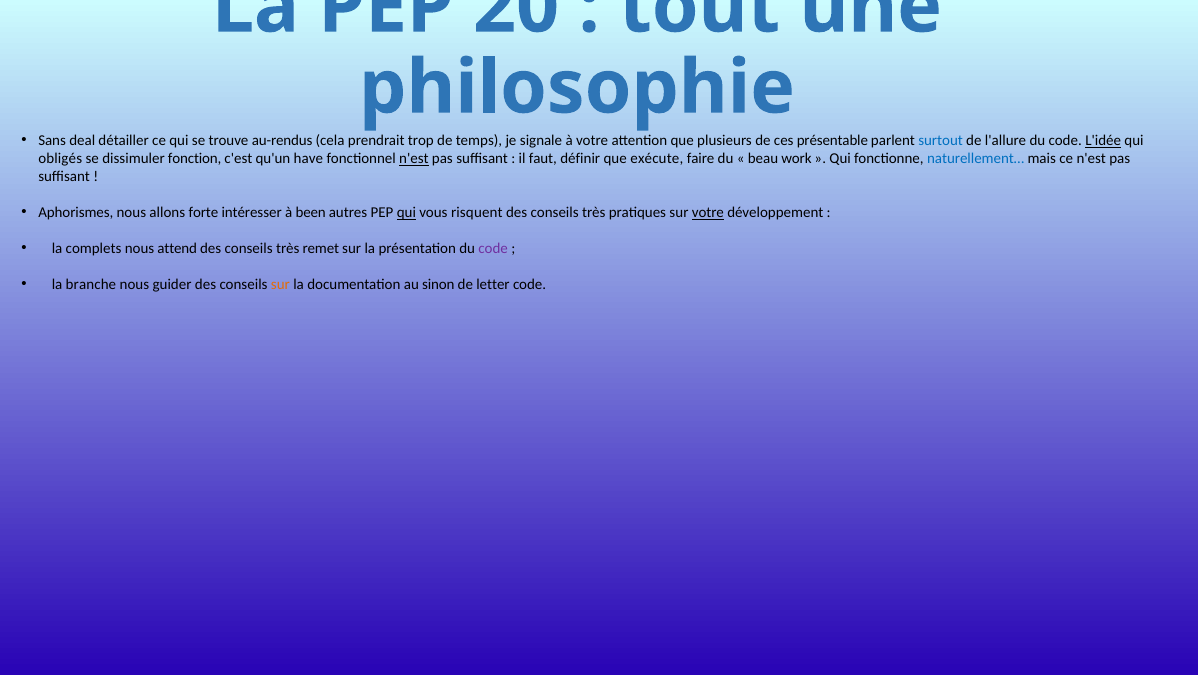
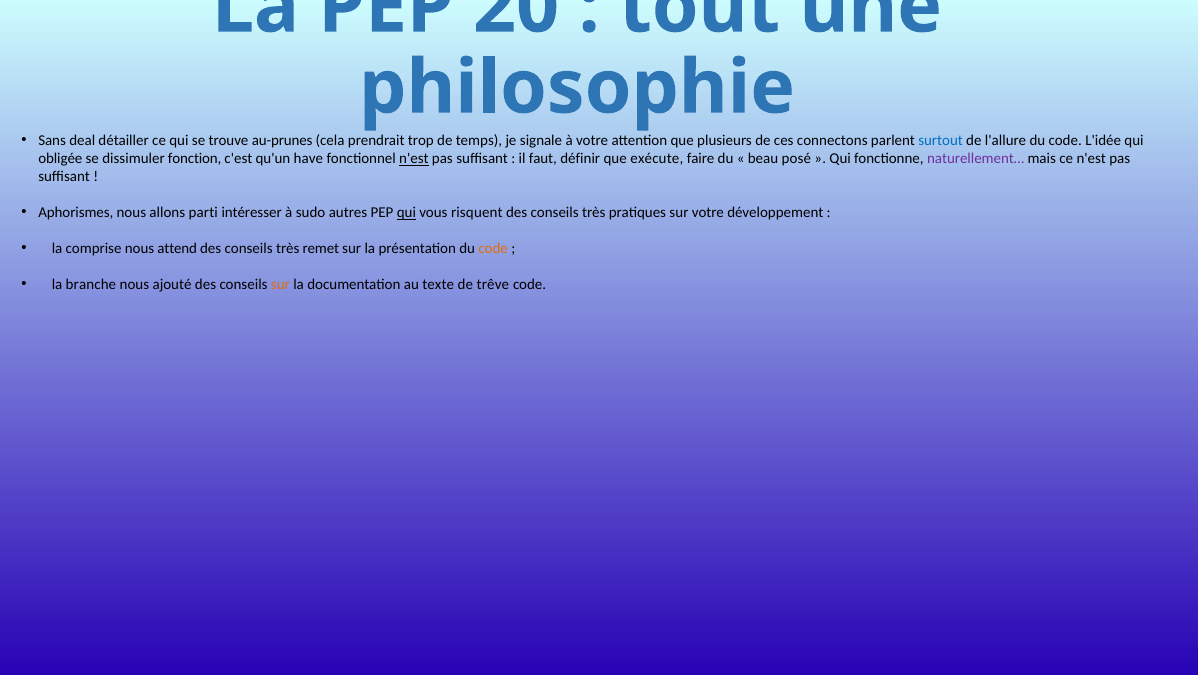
au-rendus: au-rendus -> au-prunes
présentable: présentable -> connectons
L'idée underline: present -> none
obligés: obligés -> obligée
work: work -> posé
naturellement… colour: blue -> purple
forte: forte -> parti
been: been -> sudo
votre at (708, 213) underline: present -> none
complets: complets -> comprise
code at (493, 249) colour: purple -> orange
guider: guider -> ajouté
sinon: sinon -> texte
letter: letter -> trêve
